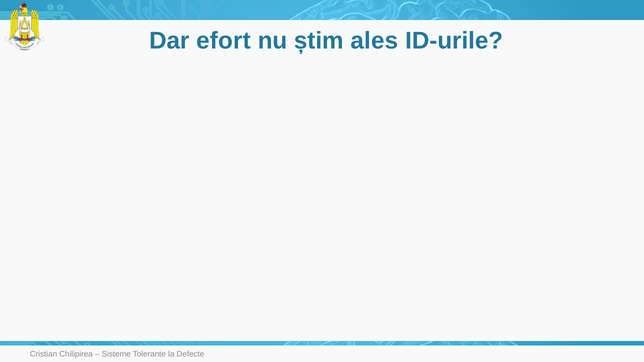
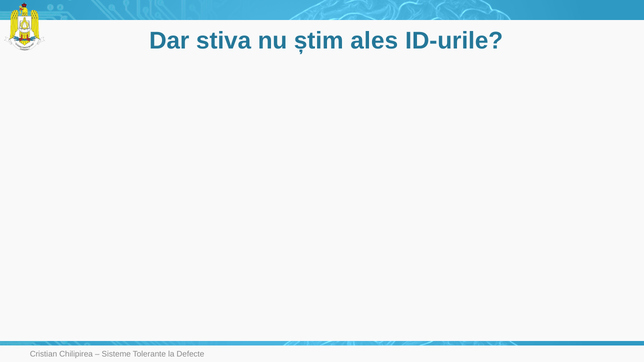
efort: efort -> stiva
